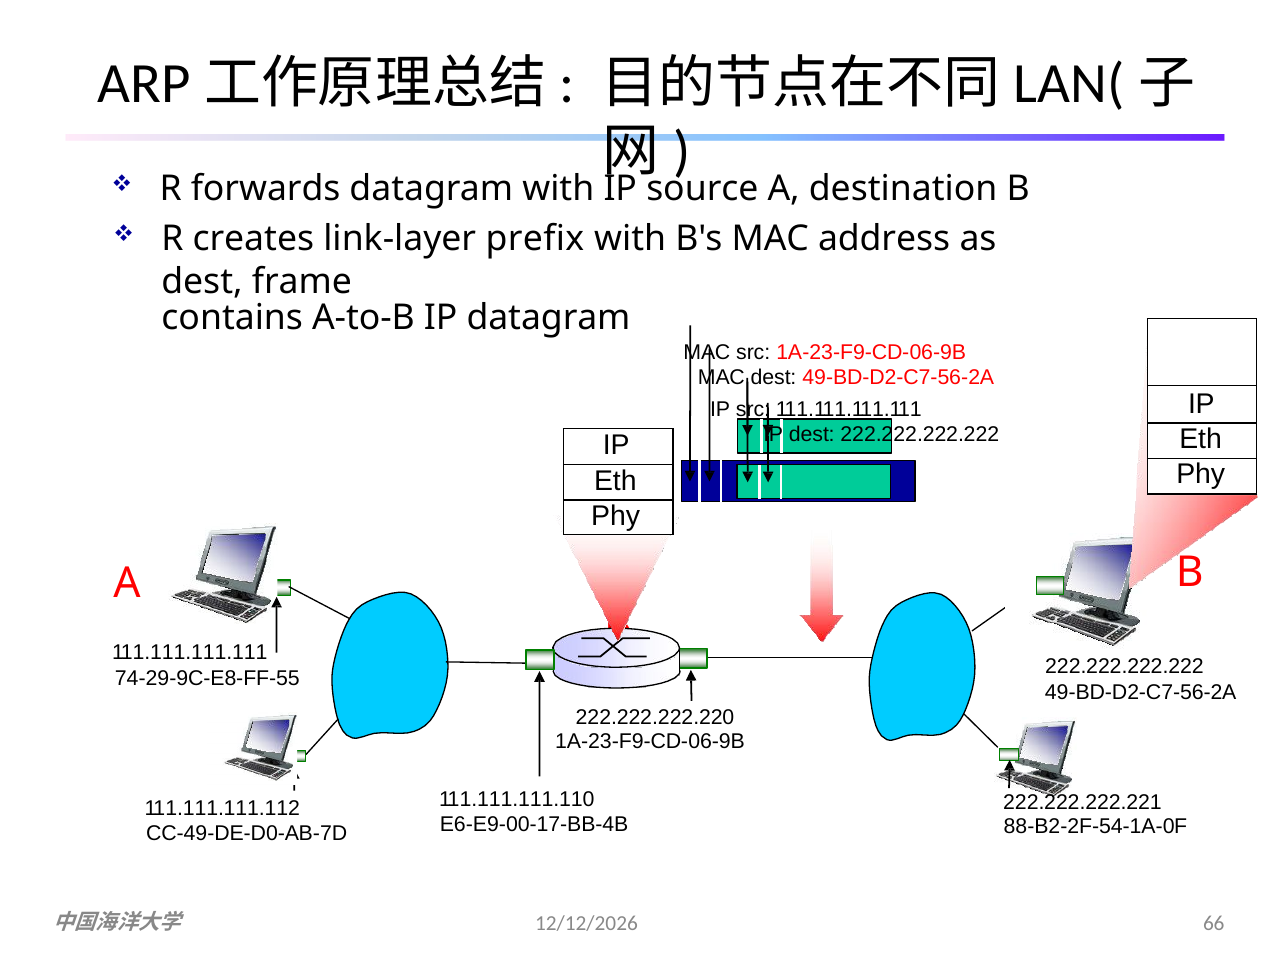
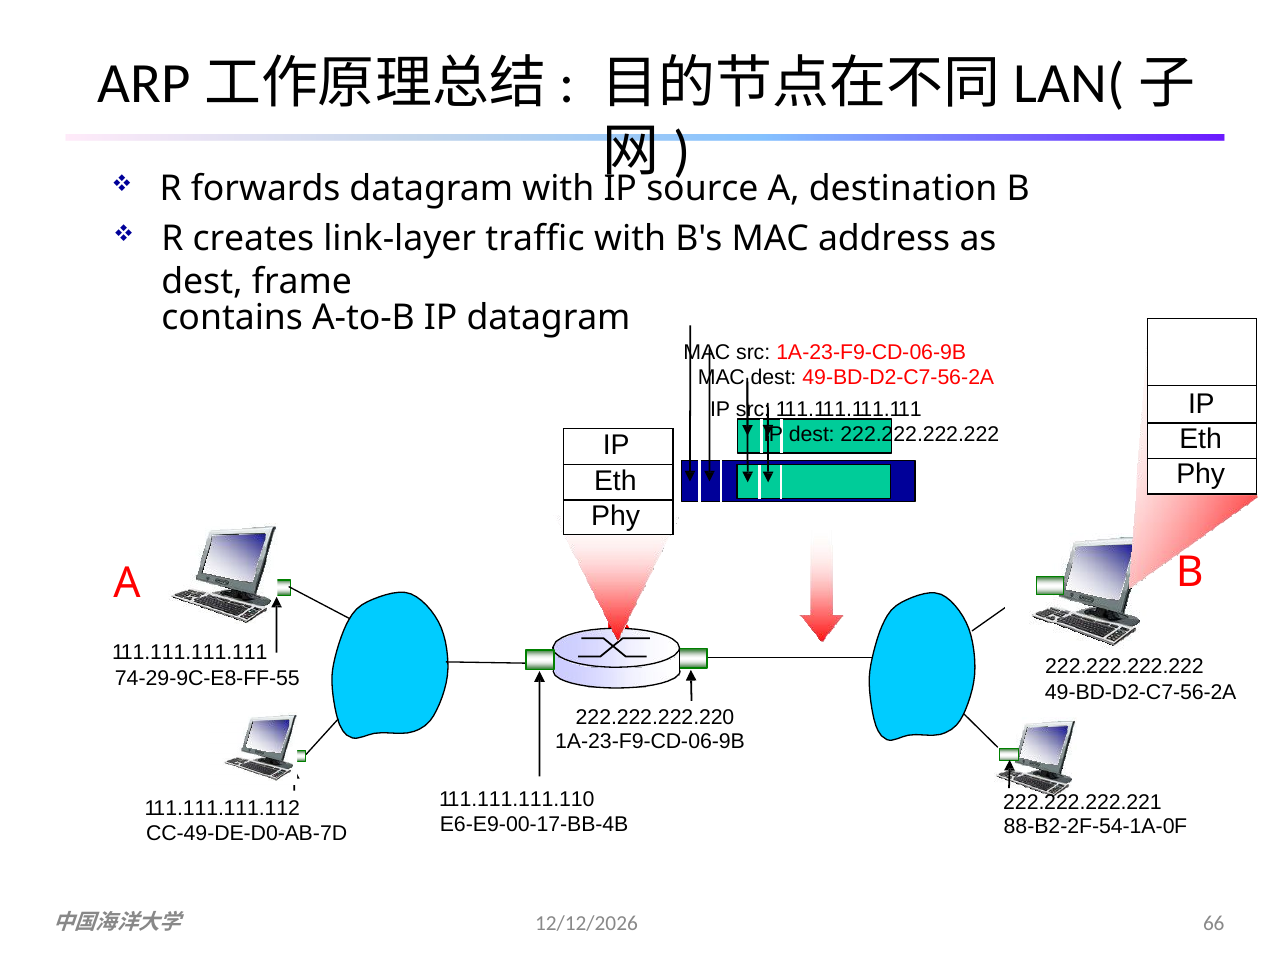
prefix: prefix -> traffic
